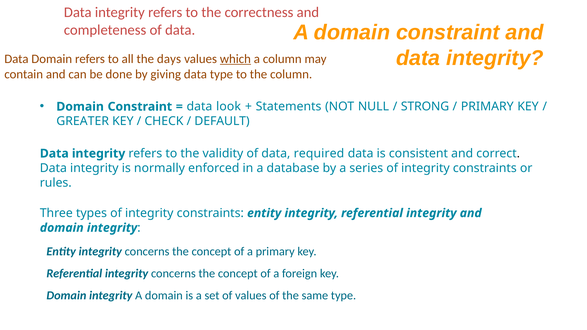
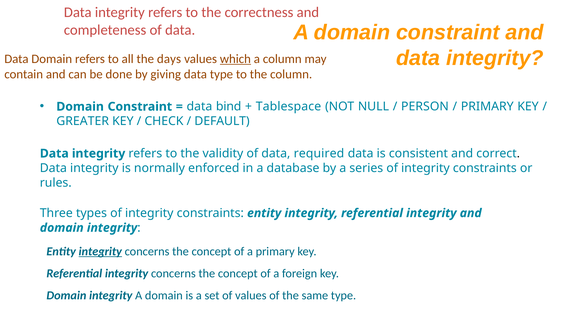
look: look -> bind
Statements: Statements -> Tablespace
STRONG: STRONG -> PERSON
integrity at (100, 252) underline: none -> present
